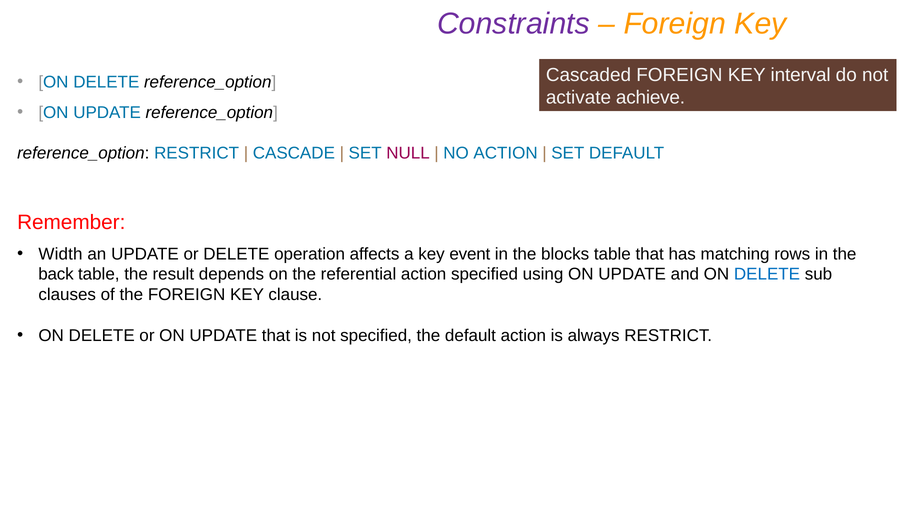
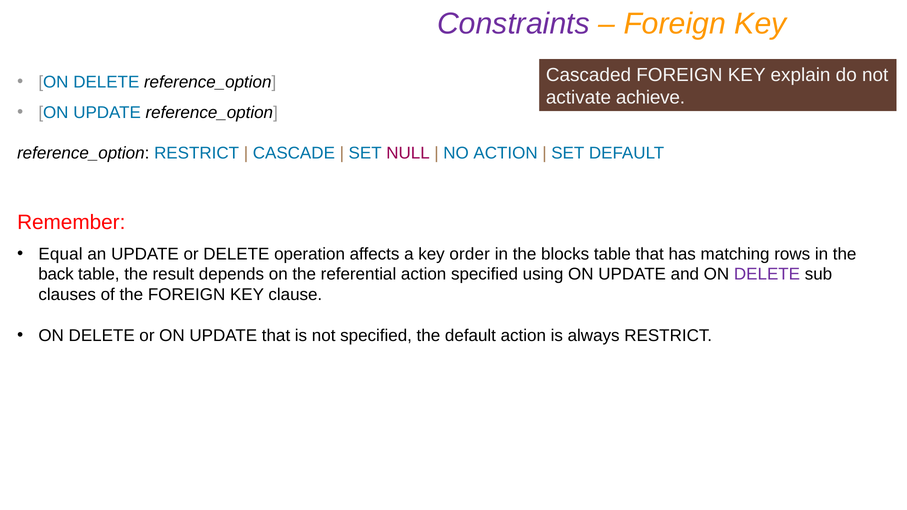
interval: interval -> explain
Width: Width -> Equal
event: event -> order
DELETE at (767, 274) colour: blue -> purple
